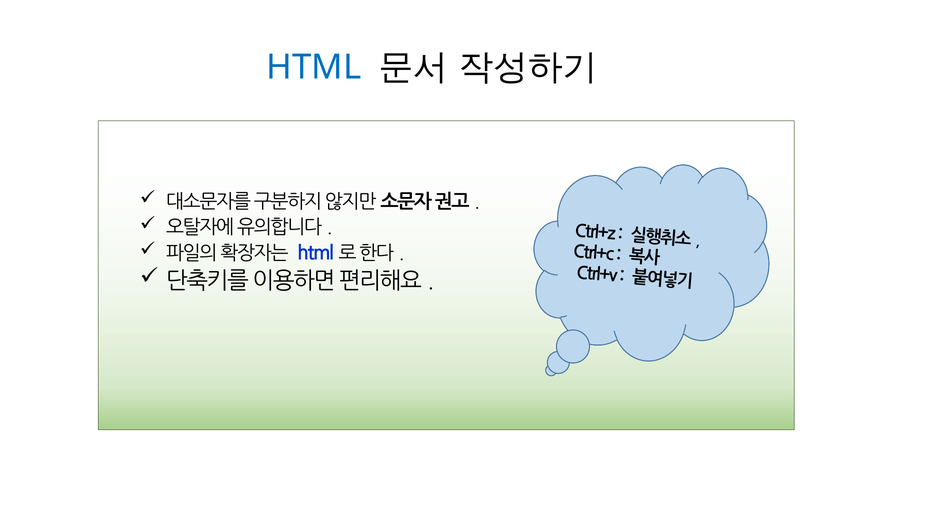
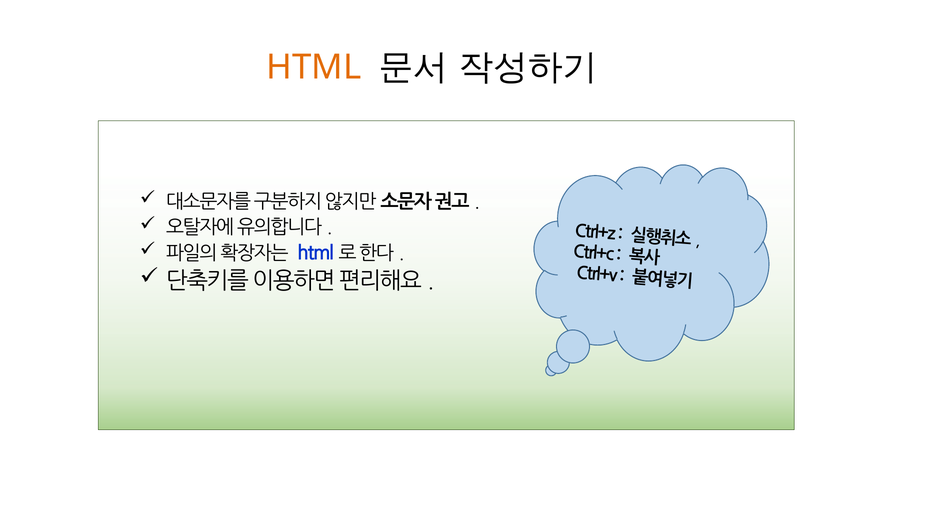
HTML colour: blue -> orange
